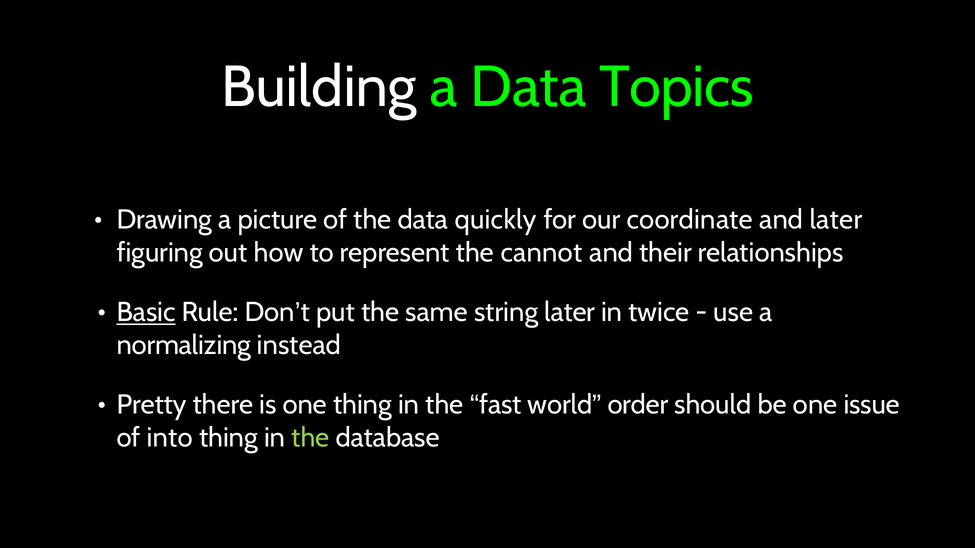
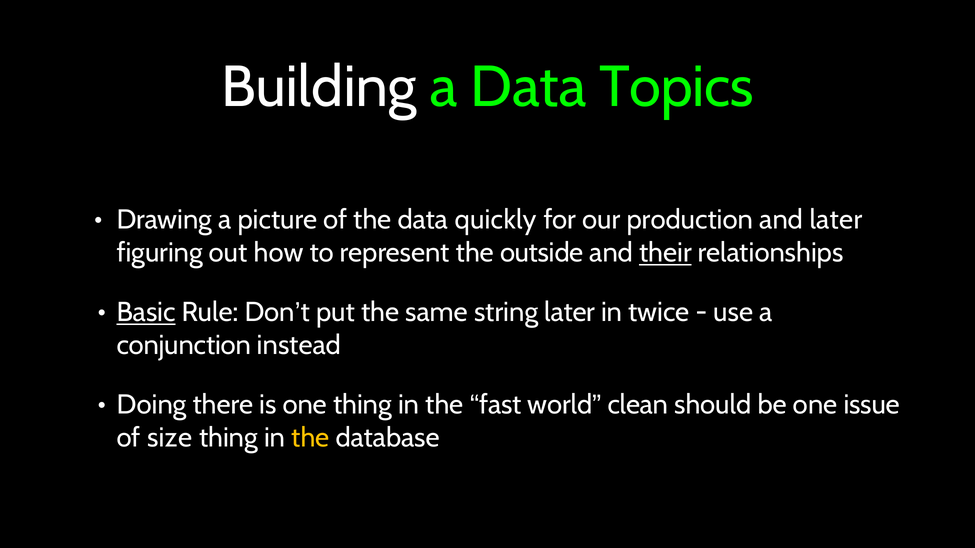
coordinate: coordinate -> production
cannot: cannot -> outside
their underline: none -> present
normalizing: normalizing -> conjunction
Pretty: Pretty -> Doing
order: order -> clean
into: into -> size
the at (310, 438) colour: light green -> yellow
